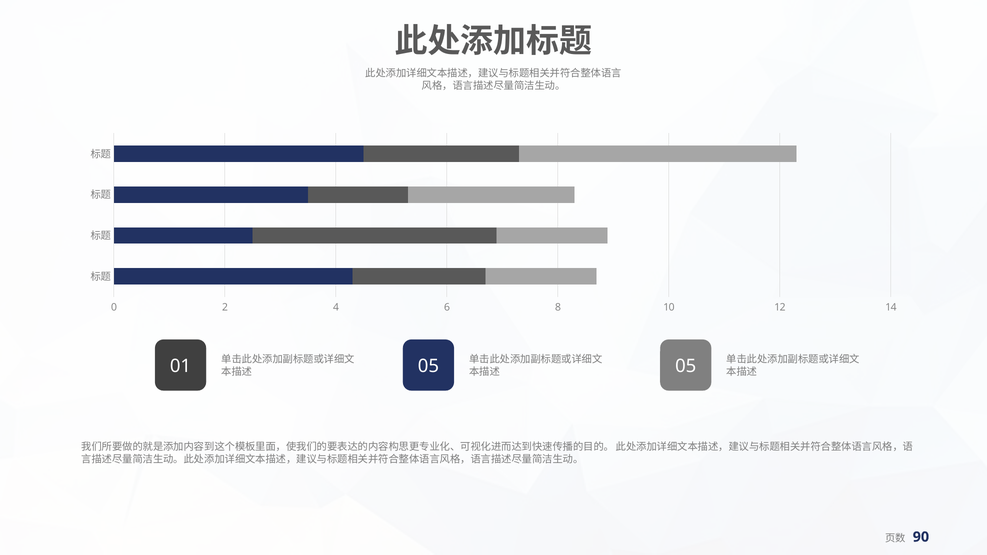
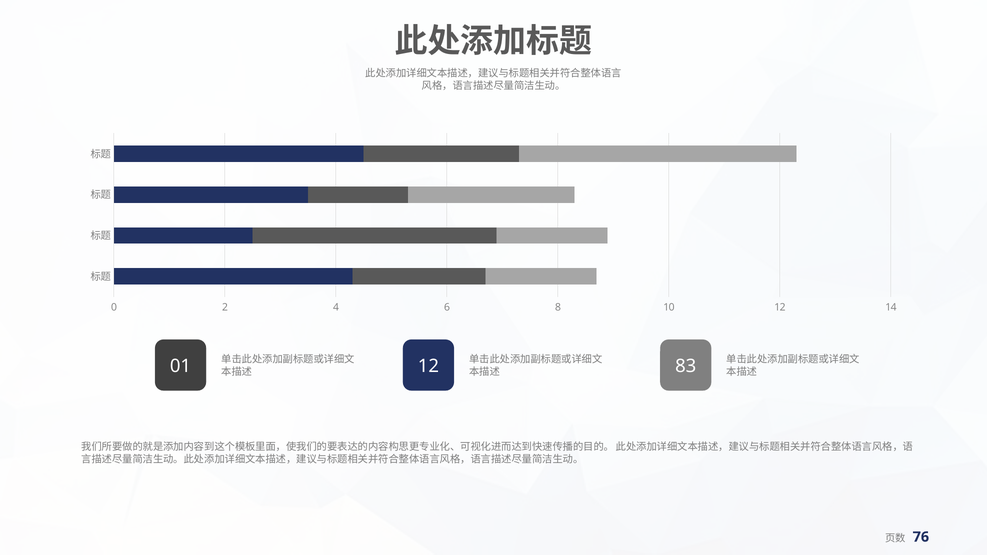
05 at (428, 366): 05 -> 12
05 at (686, 366): 05 -> 83
90: 90 -> 76
